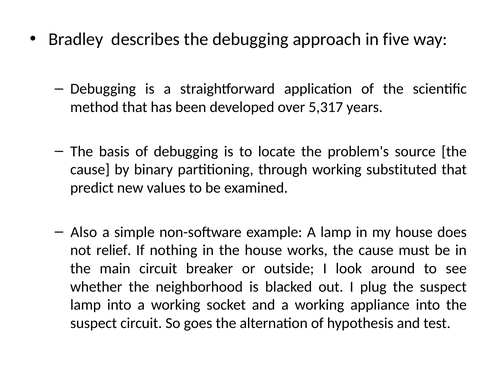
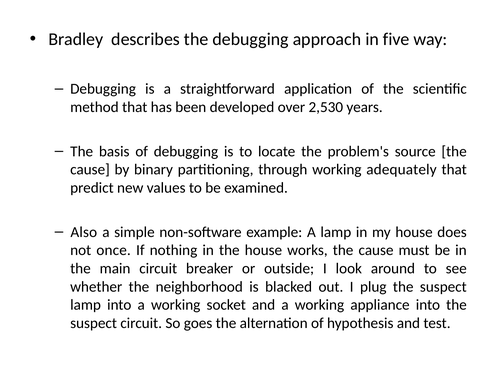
5,317: 5,317 -> 2,530
substituted: substituted -> adequately
relief: relief -> once
